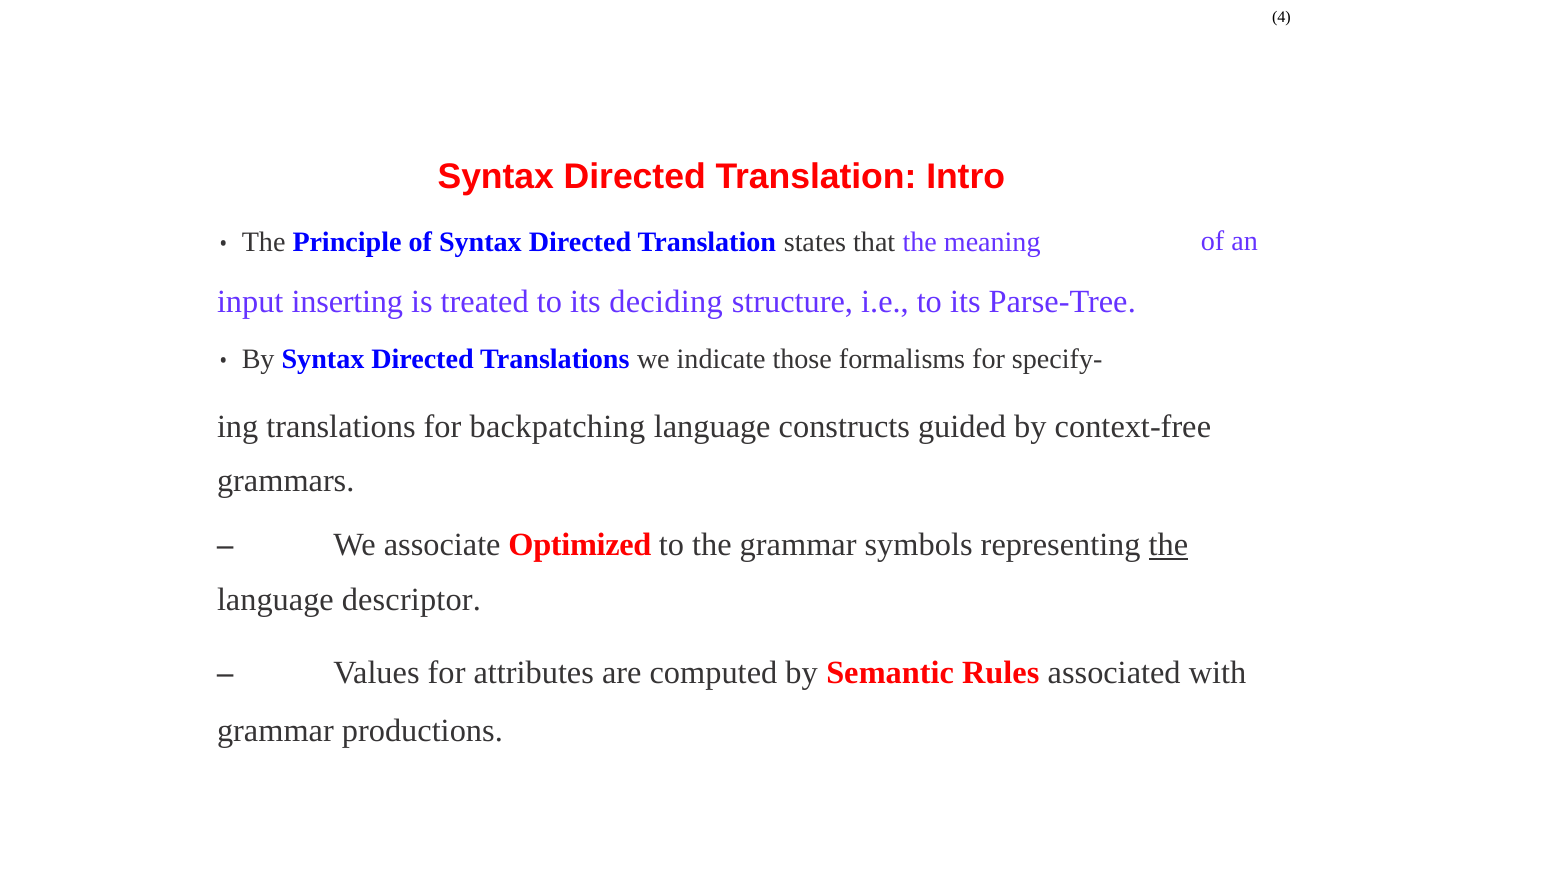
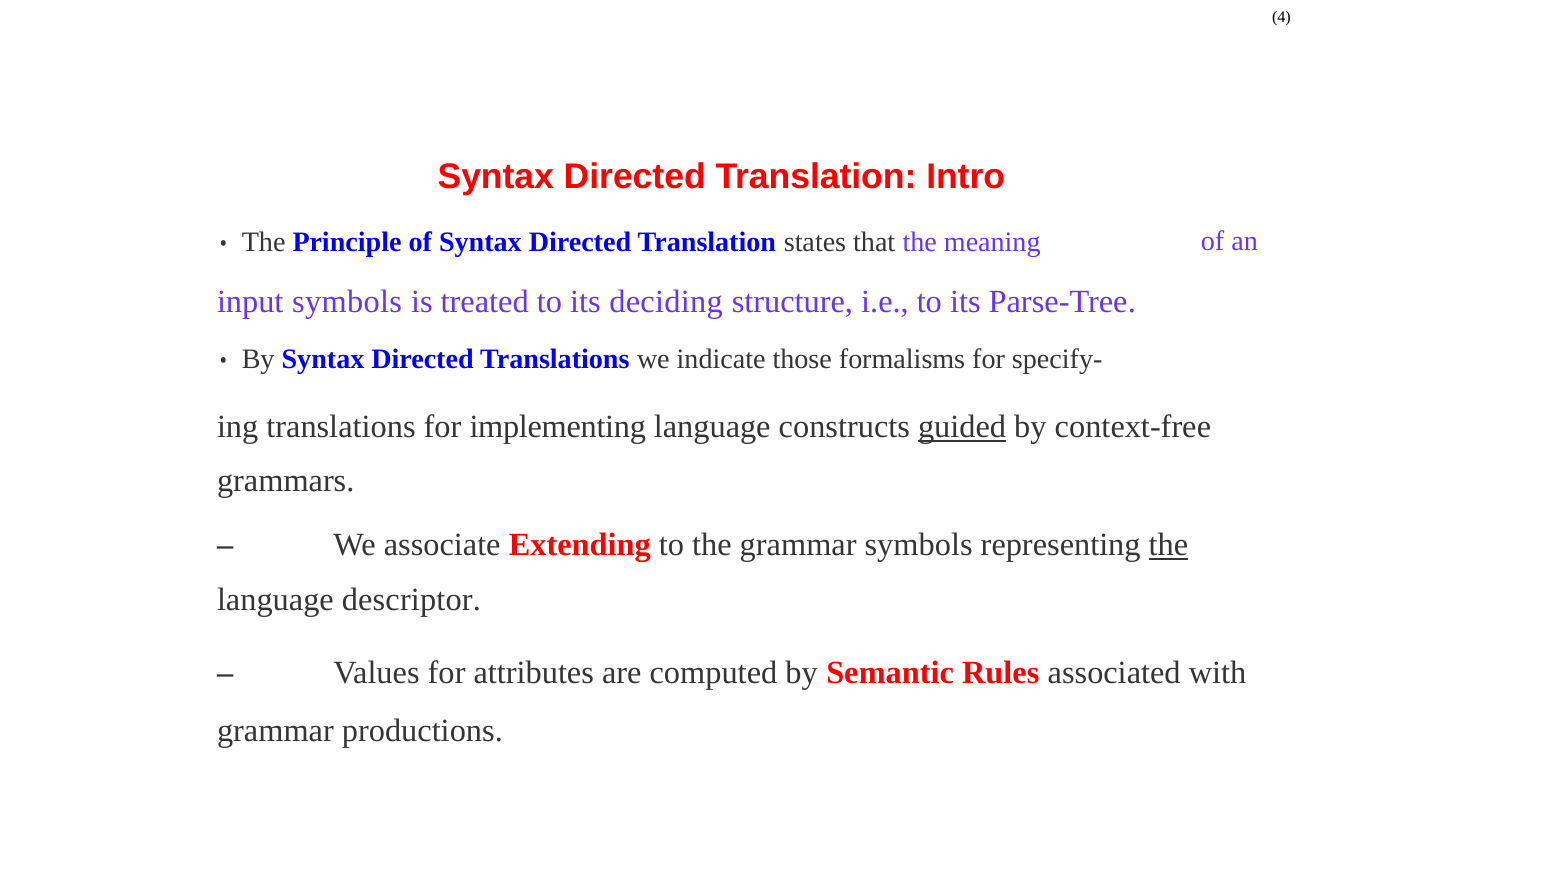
input inserting: inserting -> symbols
backpatching: backpatching -> implementing
guided underline: none -> present
Optimized: Optimized -> Extending
